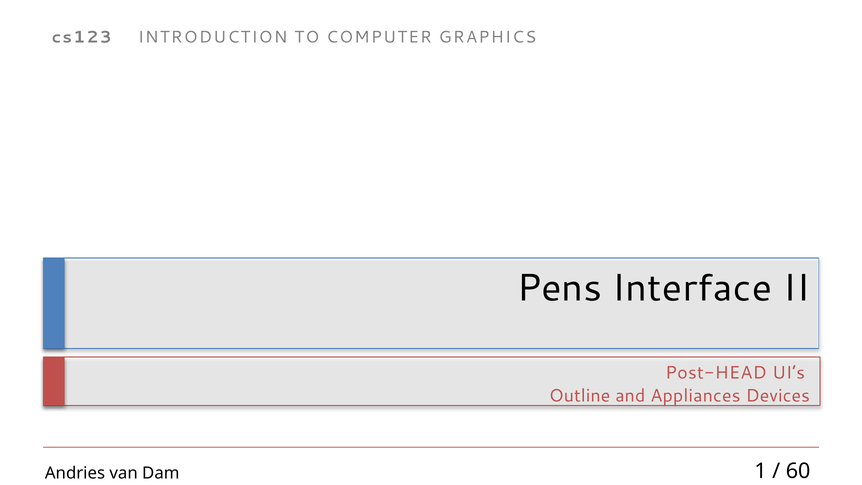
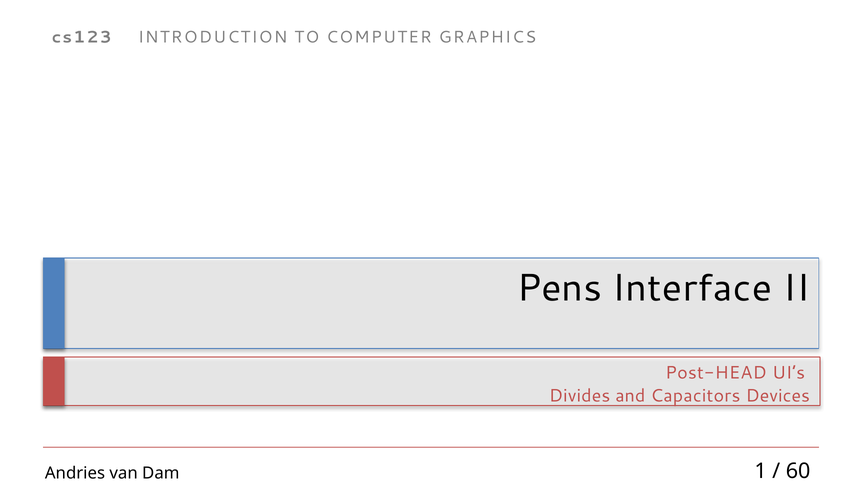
Outline: Outline -> Divides
Appliances: Appliances -> Capacitors
